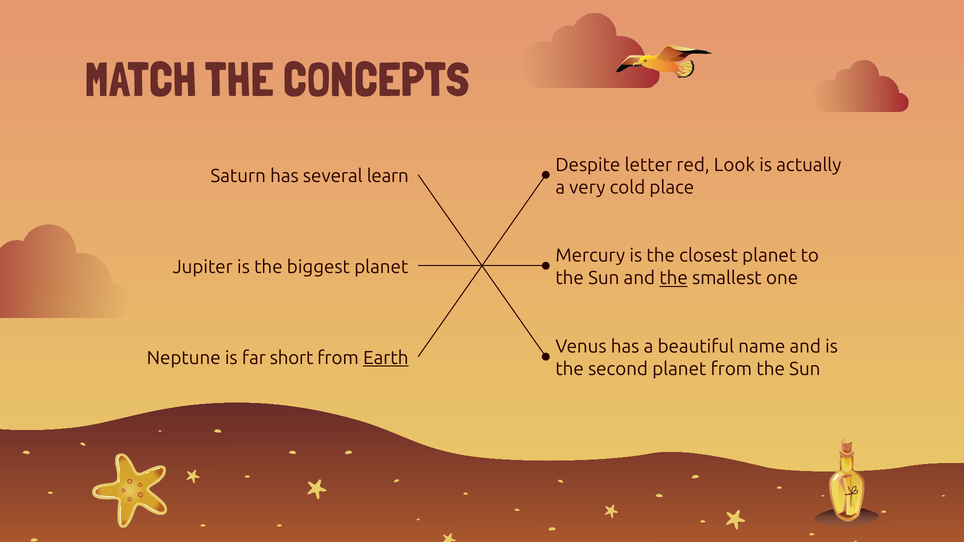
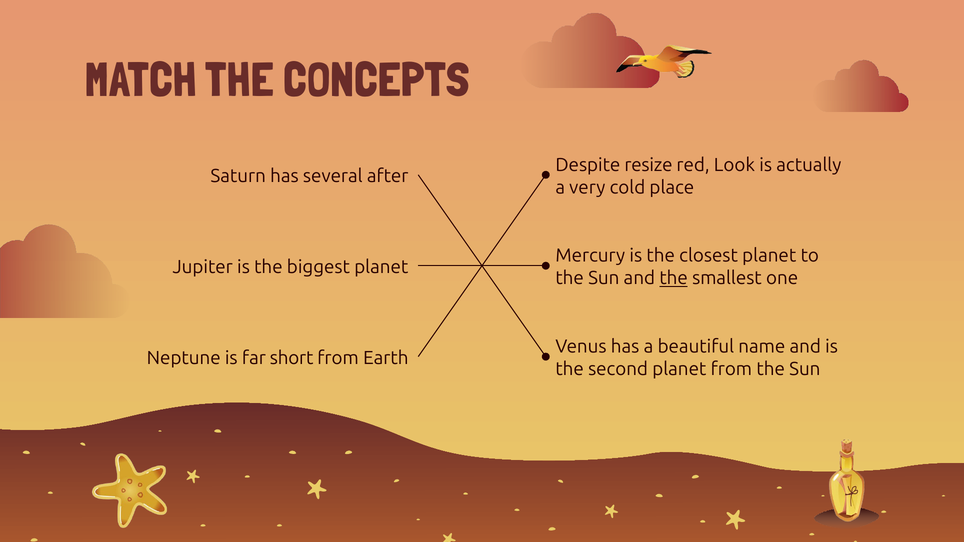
letter: letter -> resize
learn: learn -> after
Earth underline: present -> none
